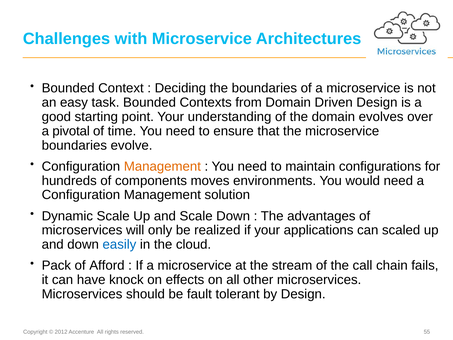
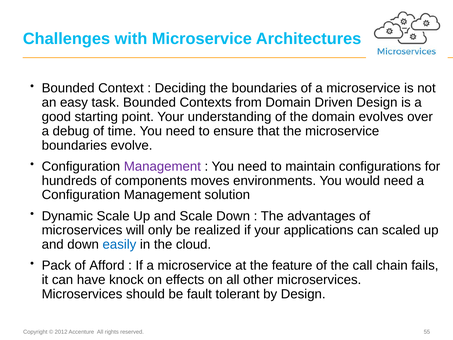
pivotal: pivotal -> debug
Management at (162, 166) colour: orange -> purple
stream: stream -> feature
